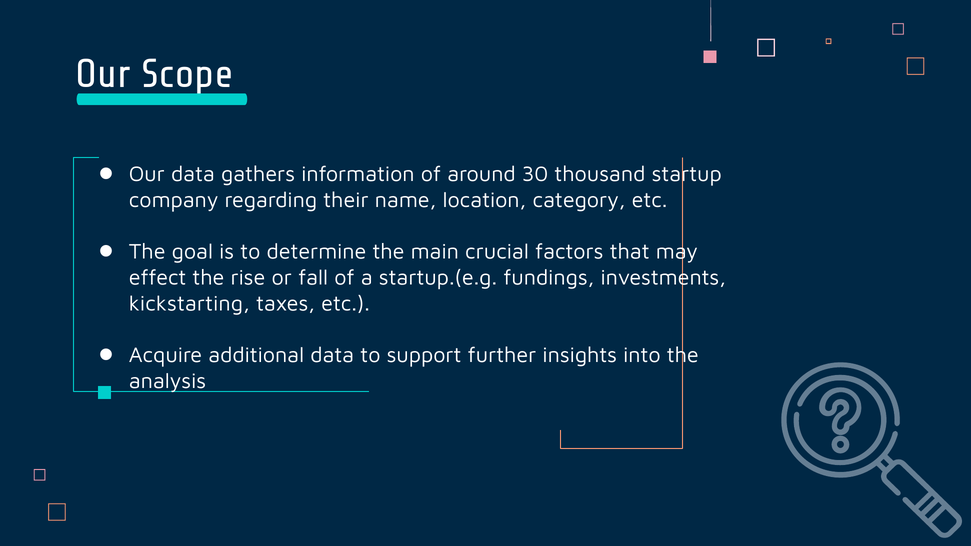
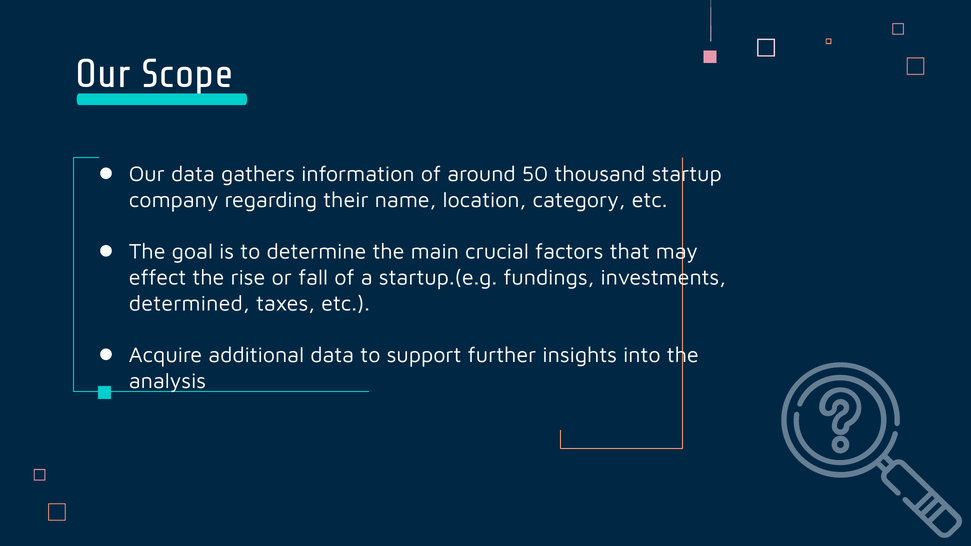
30: 30 -> 50
kickstarting: kickstarting -> determined
